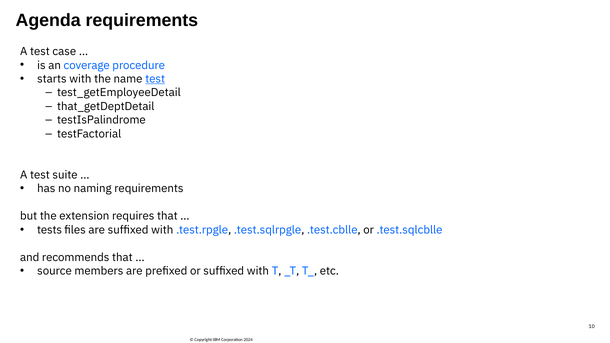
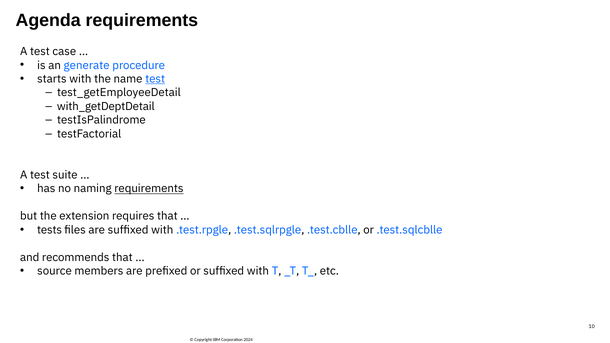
coverage: coverage -> generate
that_getDeptDetail: that_getDeptDetail -> with_getDeptDetail
requirements at (149, 189) underline: none -> present
